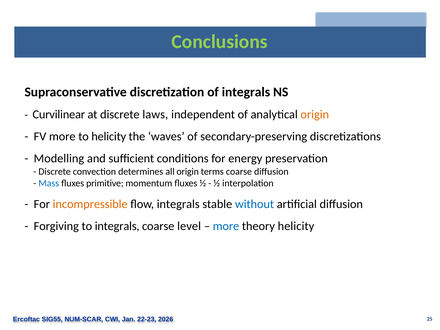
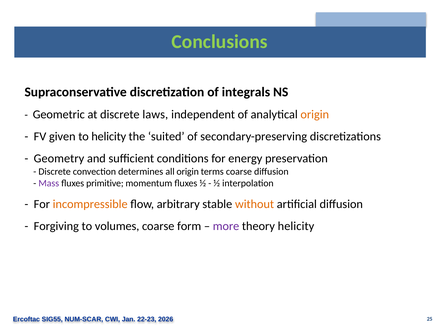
Curvilinear: Curvilinear -> Geometric
FV more: more -> given
waves: waves -> suited
Modelling: Modelling -> Geometry
Mass colour: blue -> purple
flow integrals: integrals -> arbitrary
without colour: blue -> orange
to integrals: integrals -> volumes
level: level -> form
more at (226, 226) colour: blue -> purple
